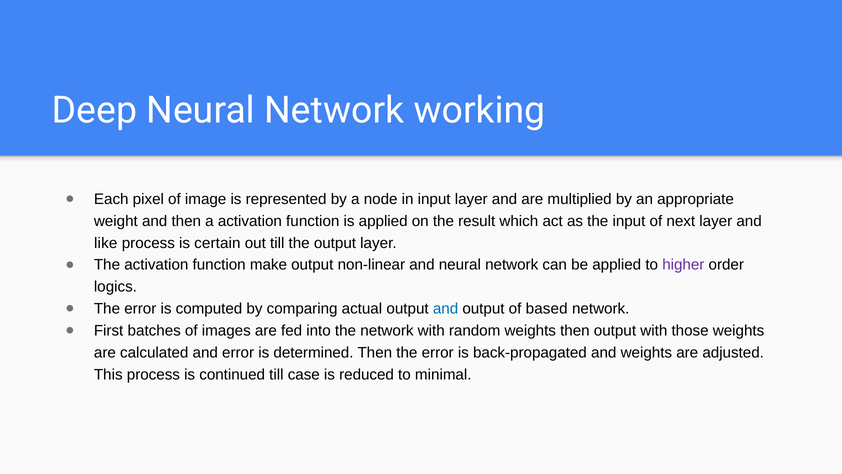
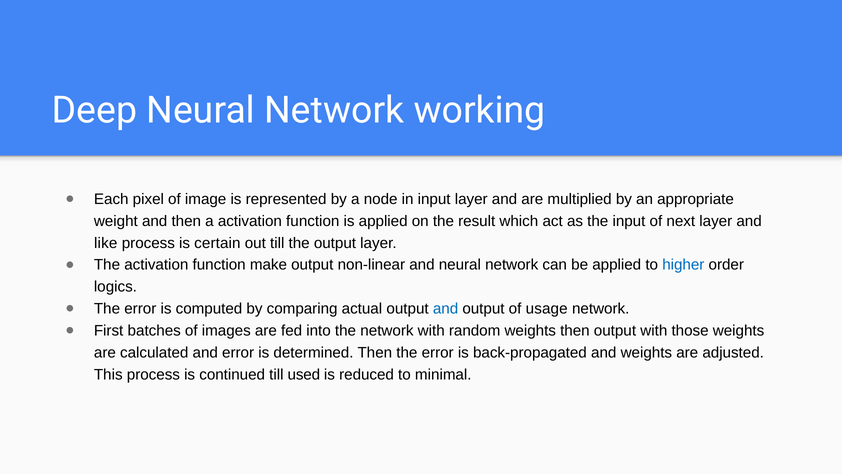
higher colour: purple -> blue
based: based -> usage
case: case -> used
